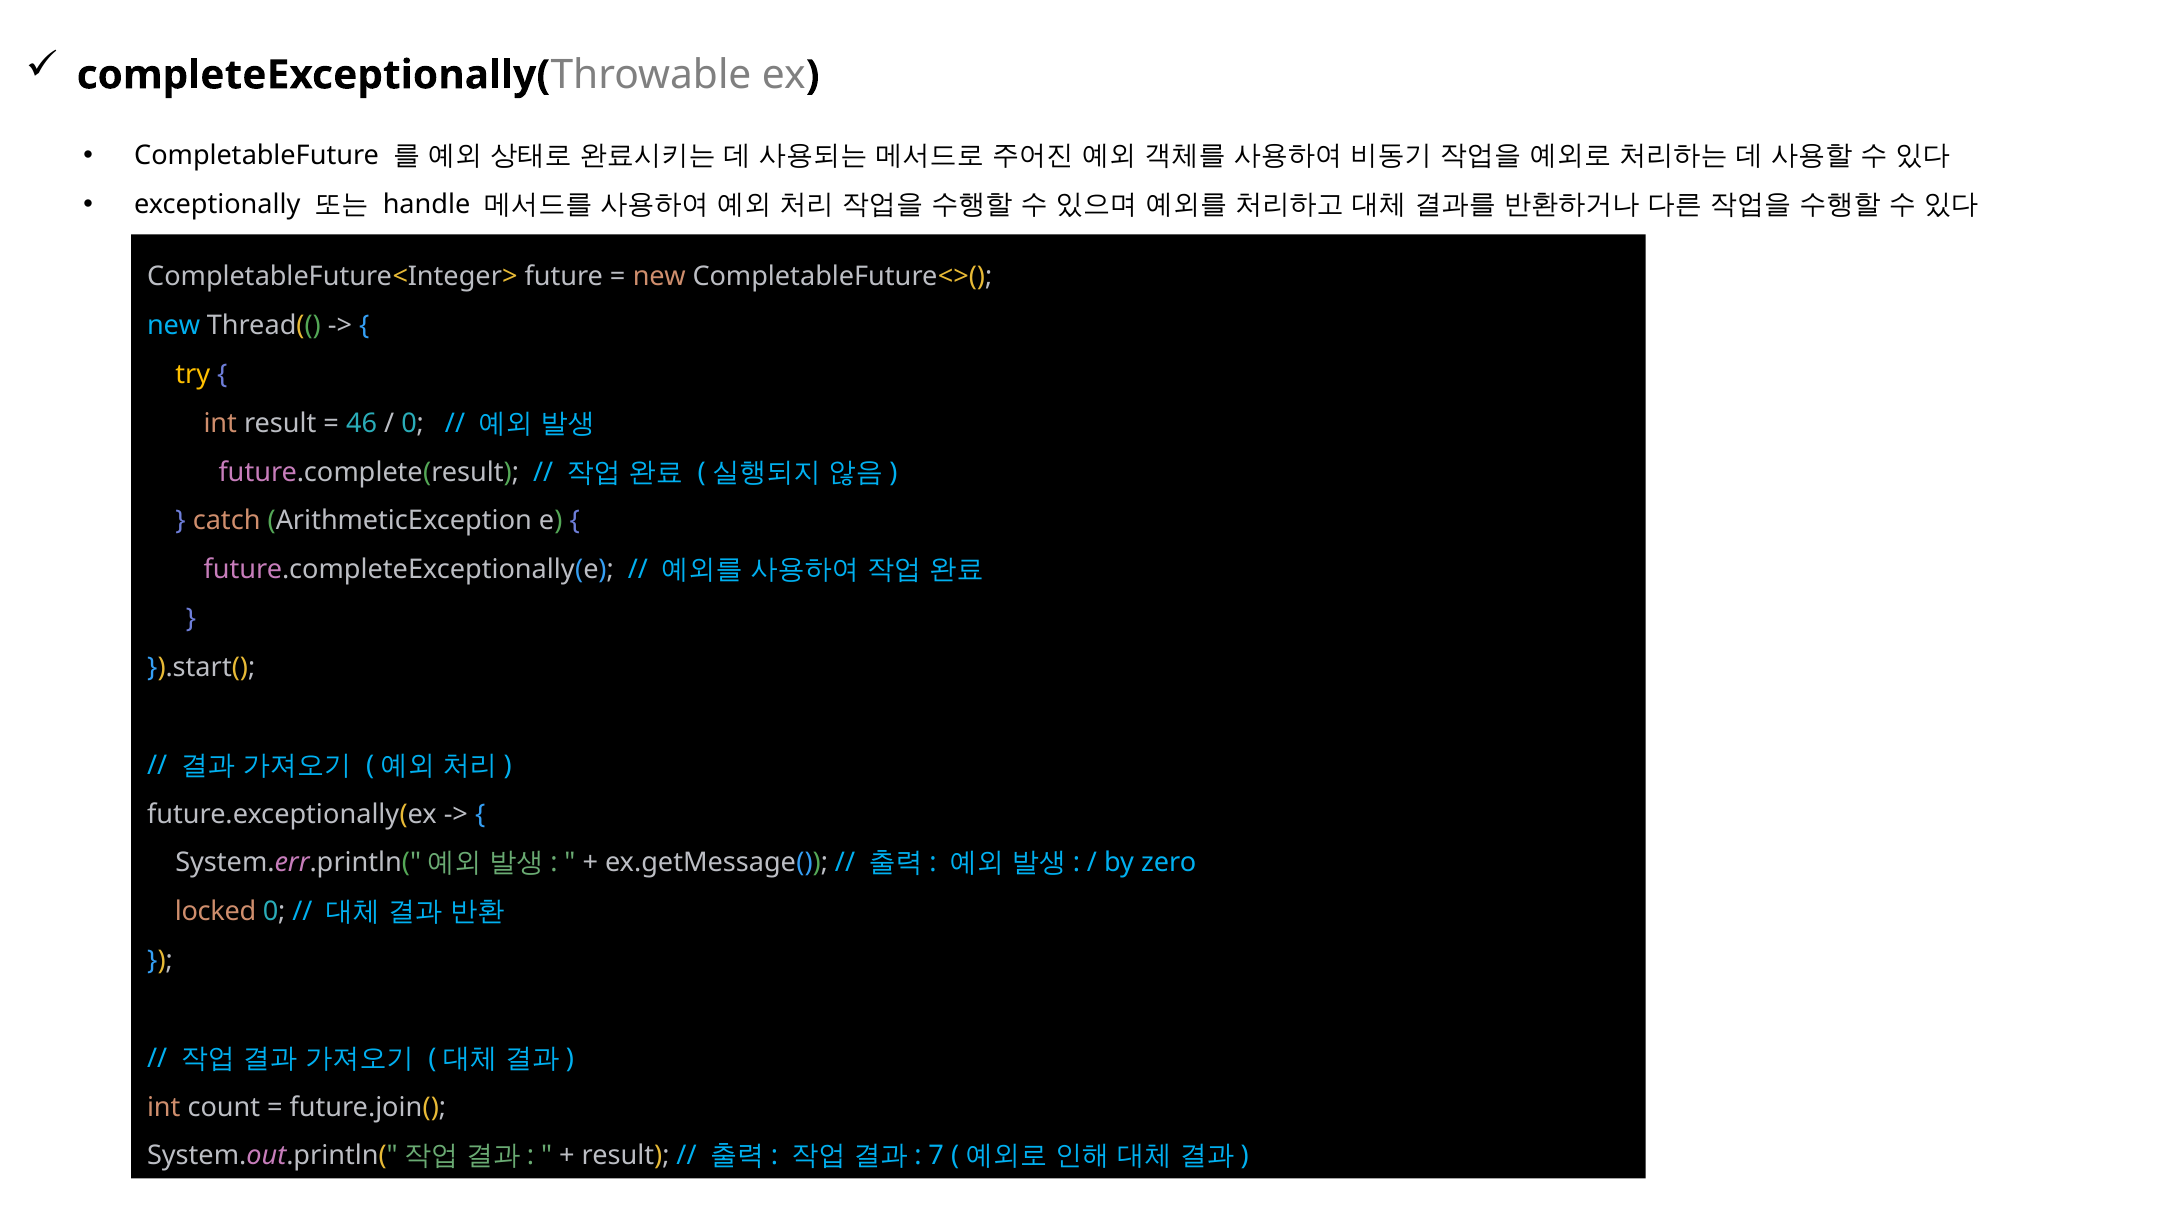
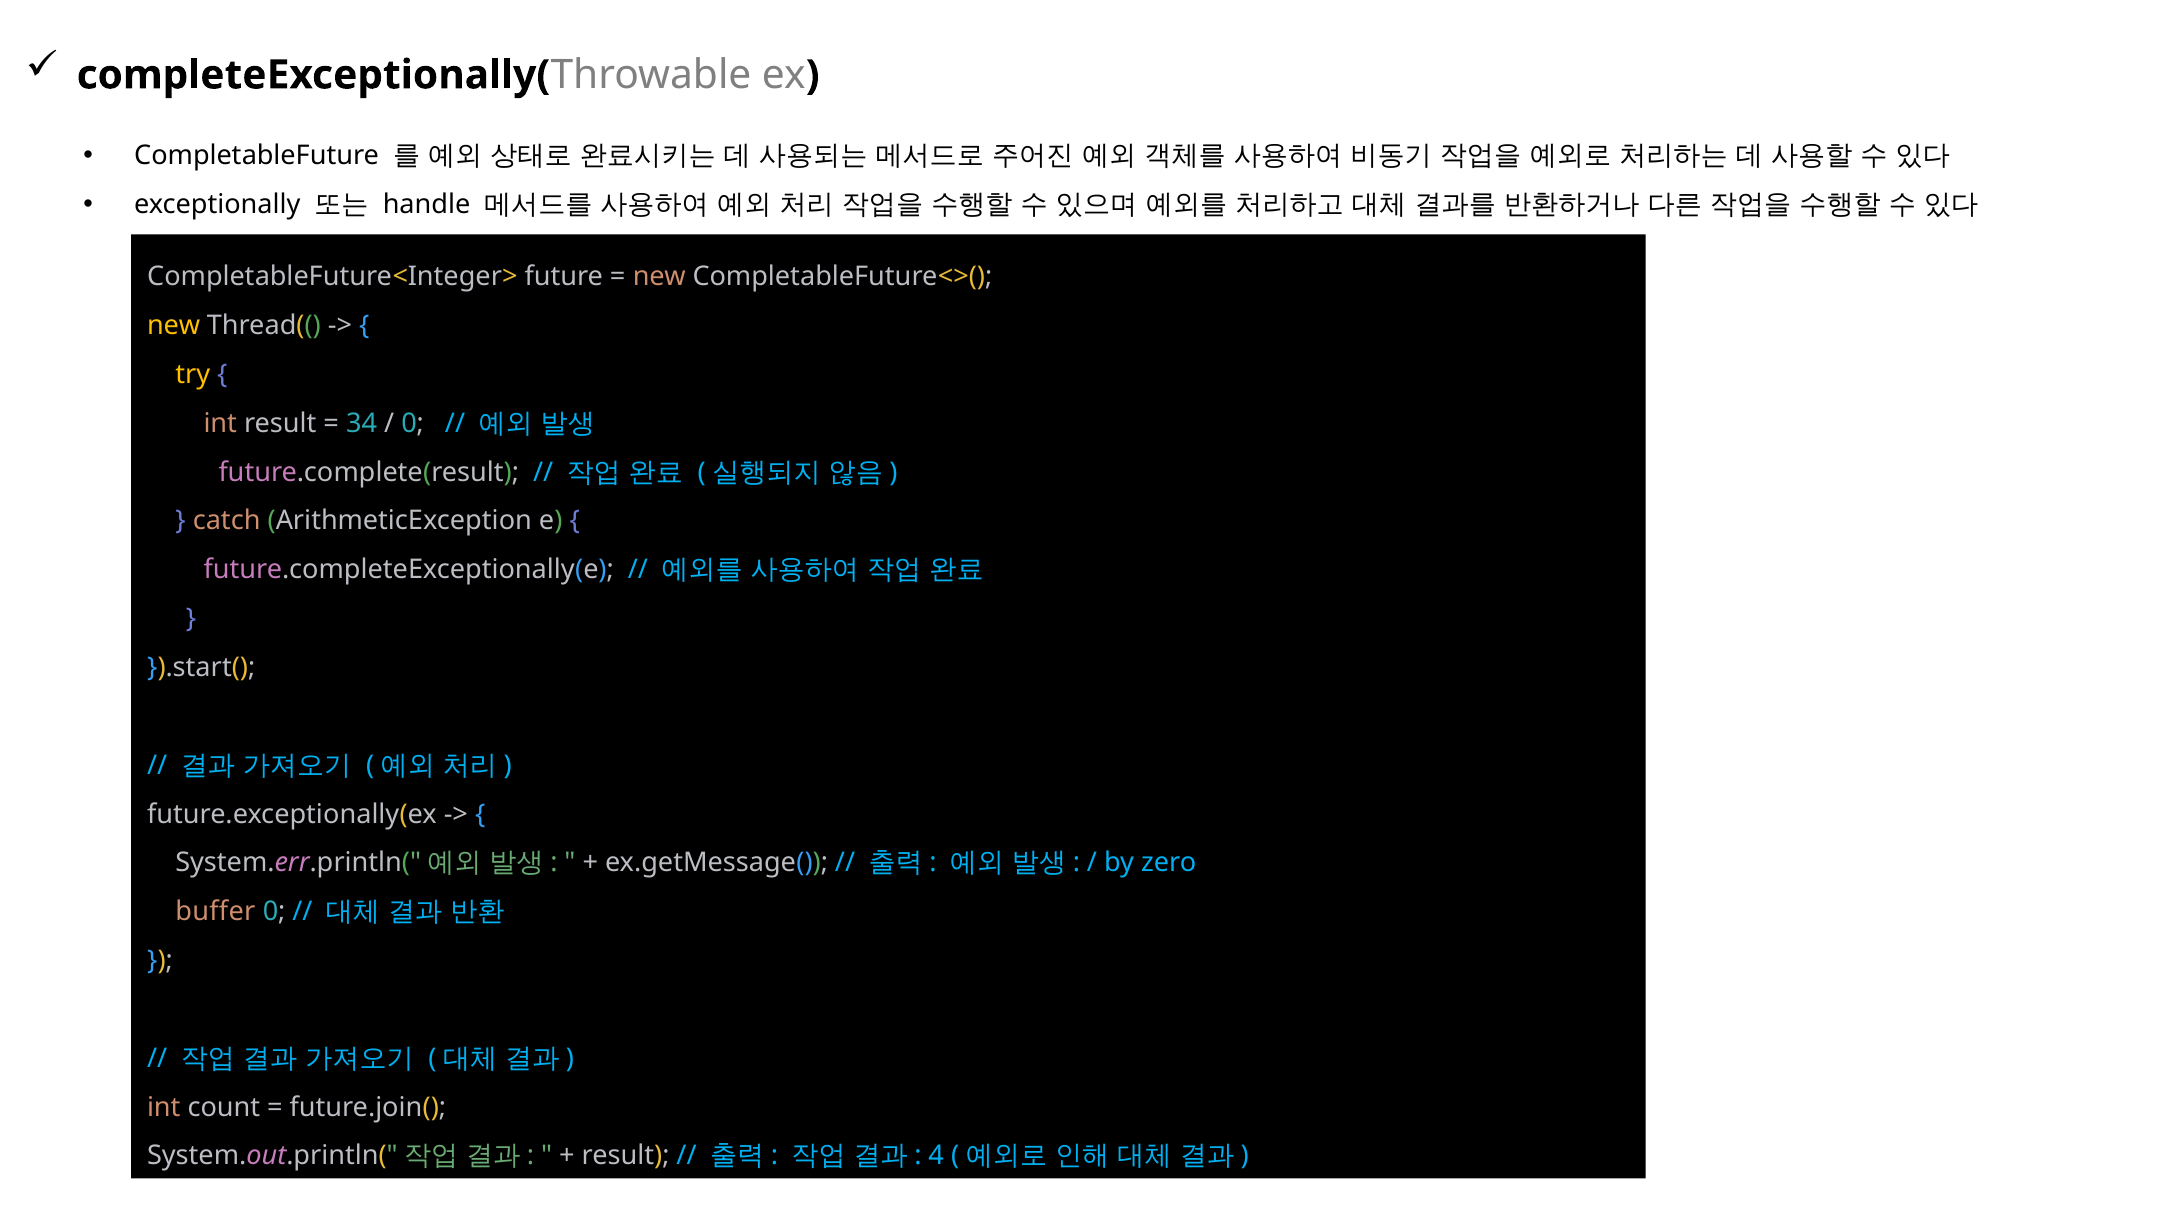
new at (174, 326) colour: light blue -> yellow
46: 46 -> 34
locked: locked -> buffer
7: 7 -> 4
